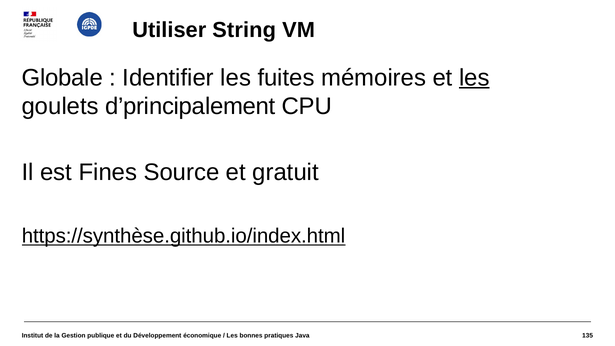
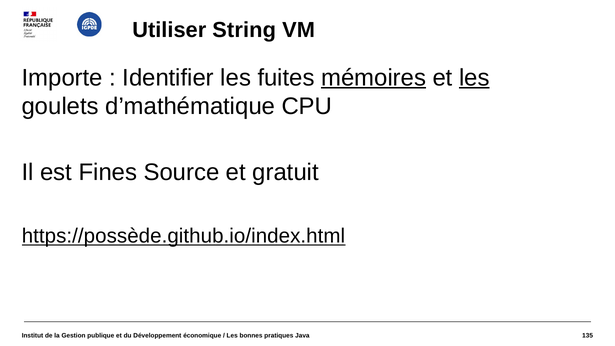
Globale: Globale -> Importe
mémoires underline: none -> present
d’principalement: d’principalement -> d’mathématique
https://synthèse.github.io/index.html: https://synthèse.github.io/index.html -> https://possède.github.io/index.html
